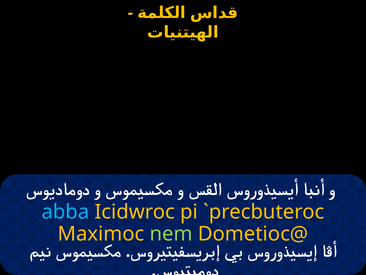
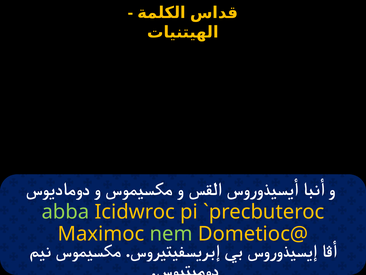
abba colour: light blue -> light green
